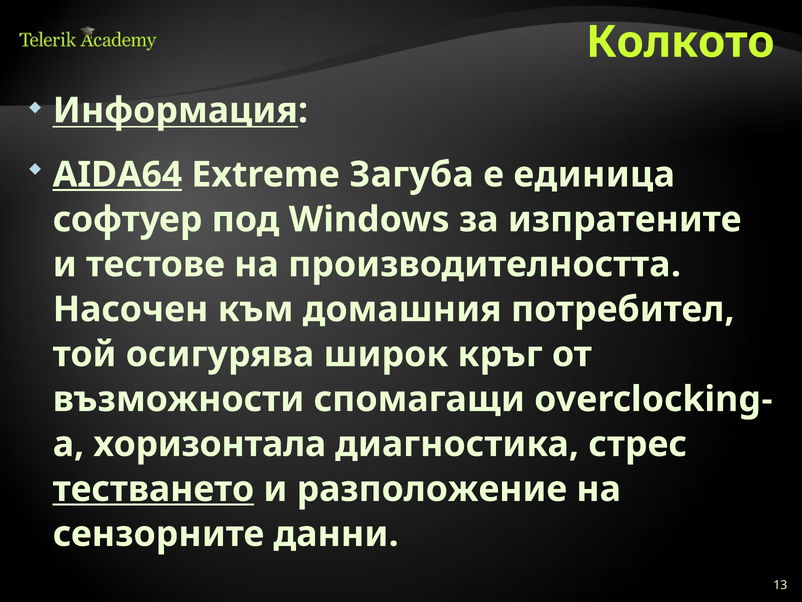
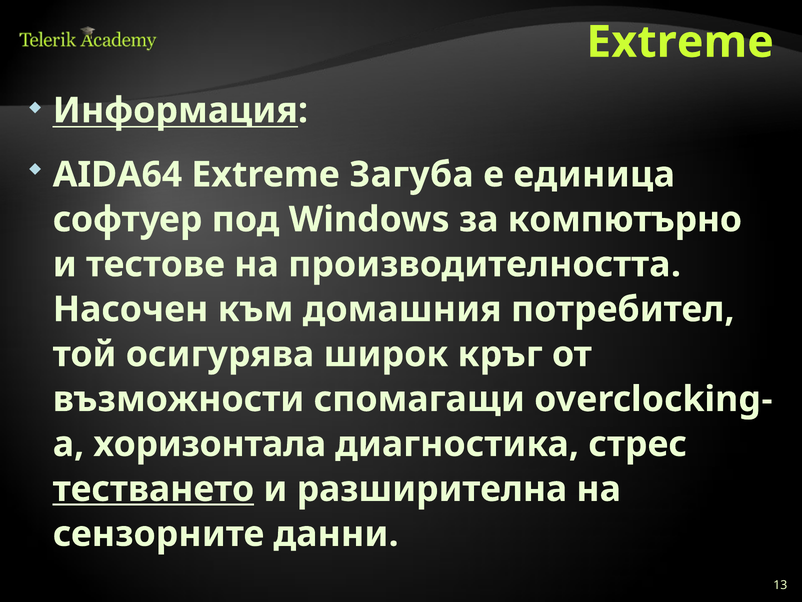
Колкото at (680, 42): Колкото -> Extreme
AIDA64 underline: present -> none
изпратените: изпратените -> компютърно
разположение: разположение -> разширителна
